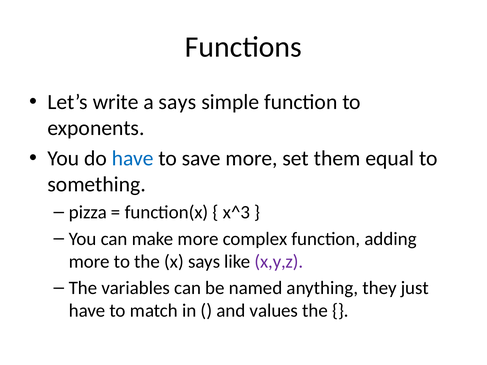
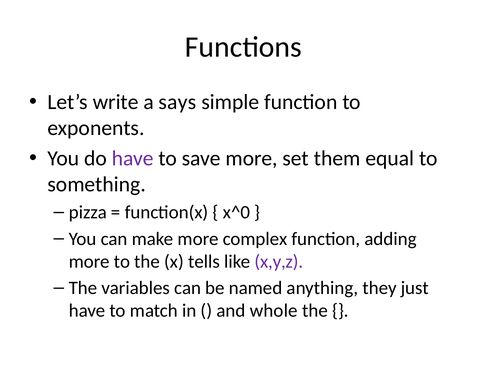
have at (133, 159) colour: blue -> purple
x^3: x^3 -> x^0
x says: says -> tells
values: values -> whole
